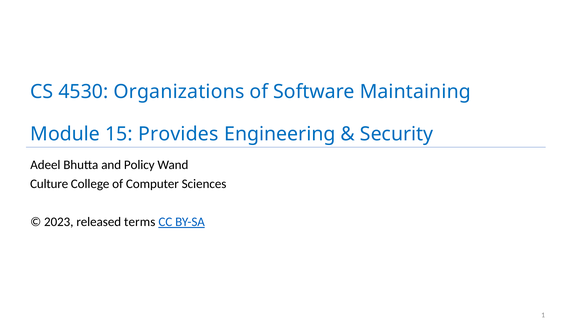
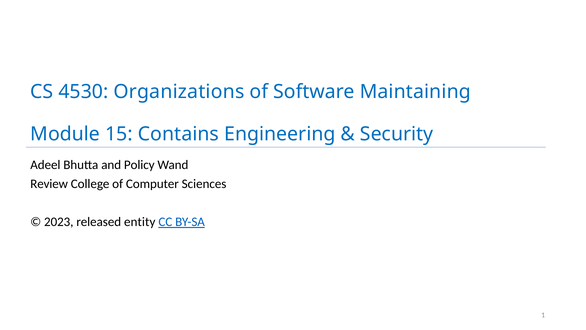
Provides: Provides -> Contains
Culture: Culture -> Review
terms: terms -> entity
